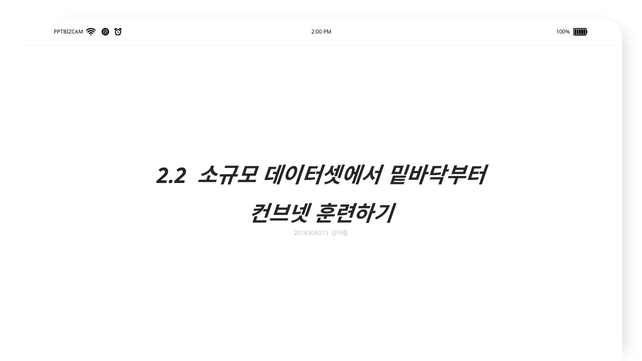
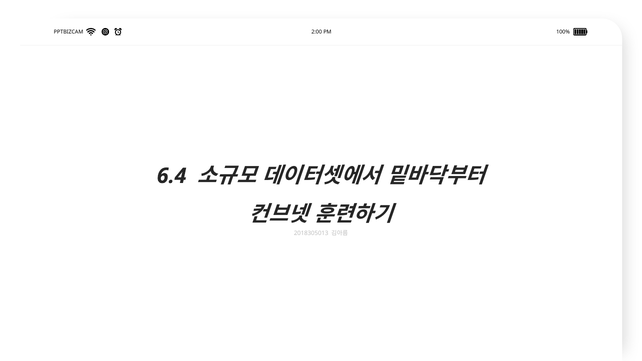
2.2: 2.2 -> 6.4
